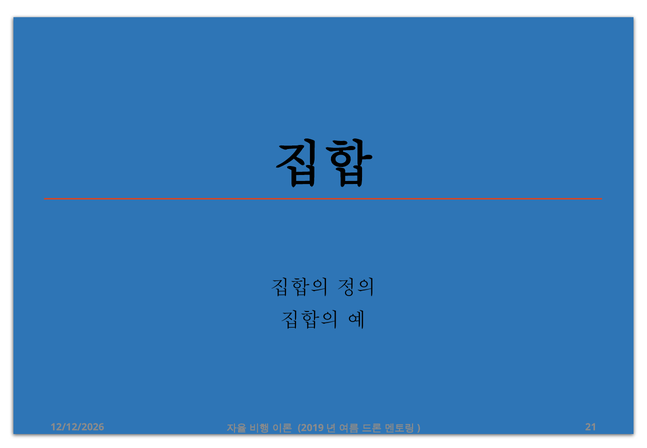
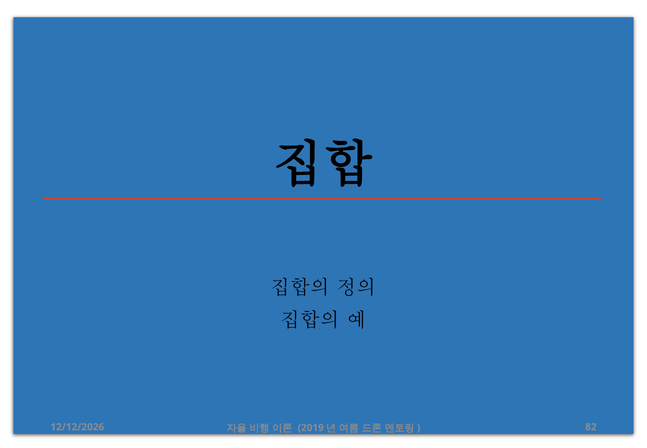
21: 21 -> 82
